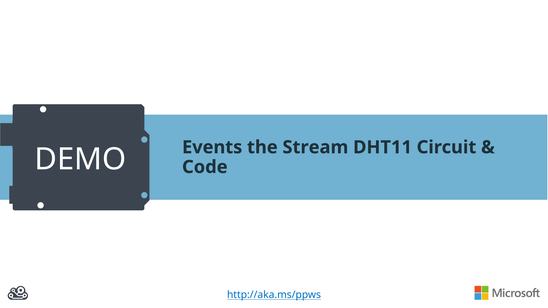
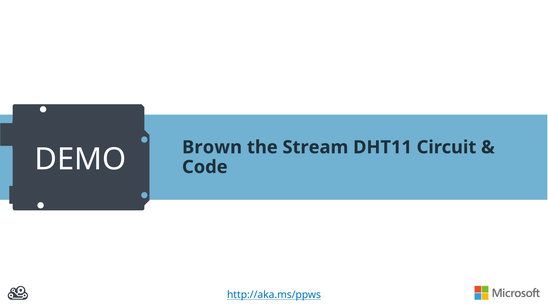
Events: Events -> Brown
